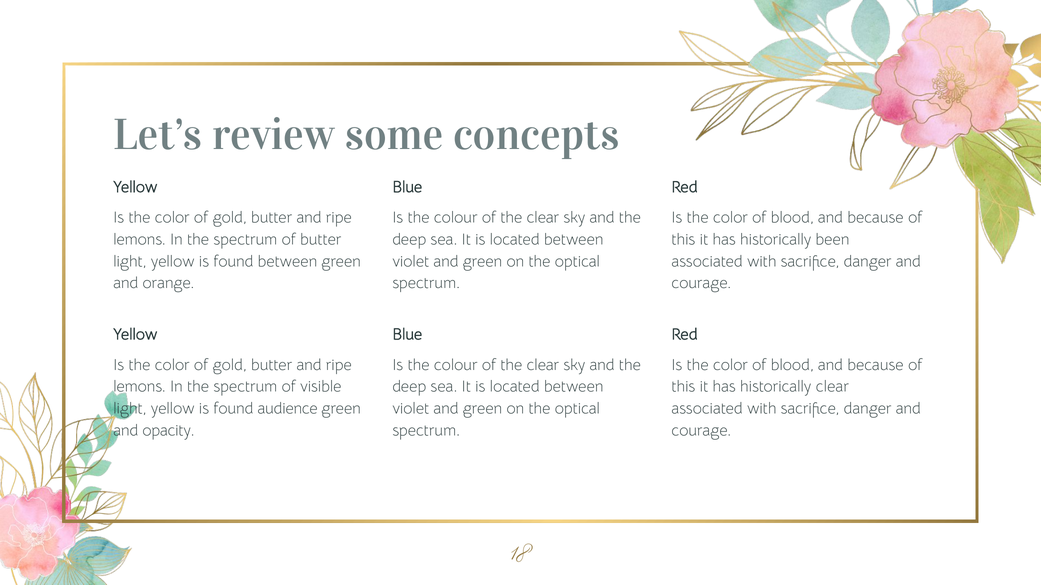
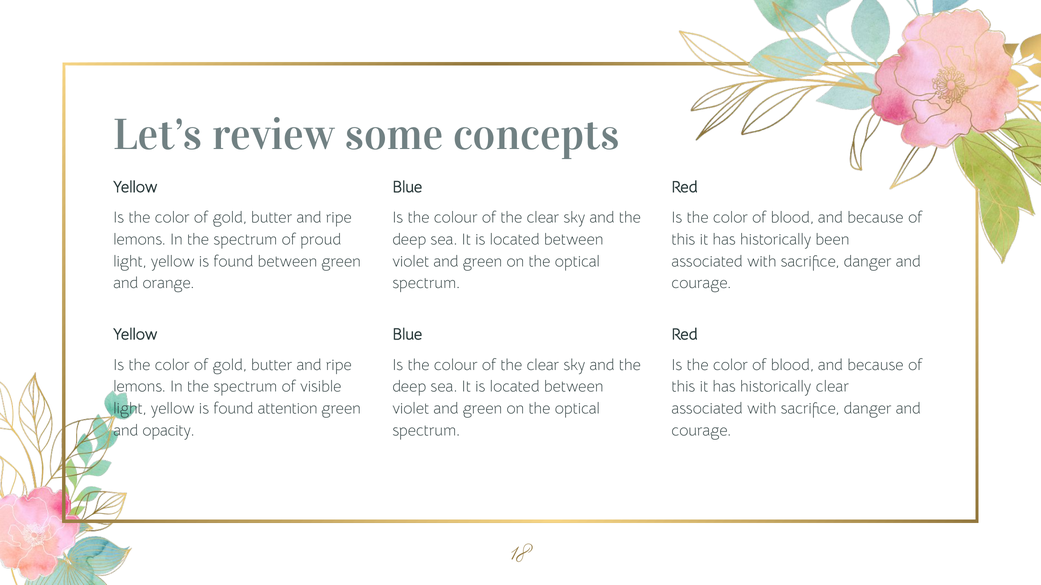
of butter: butter -> proud
audience: audience -> attention
